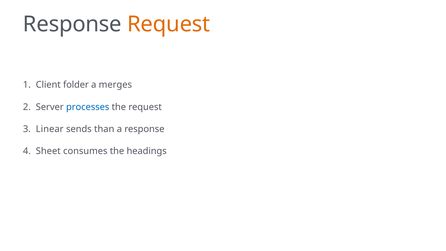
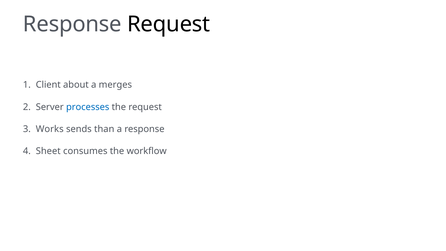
Request at (169, 24) colour: orange -> black
folder: folder -> about
Linear: Linear -> Works
headings: headings -> workflow
